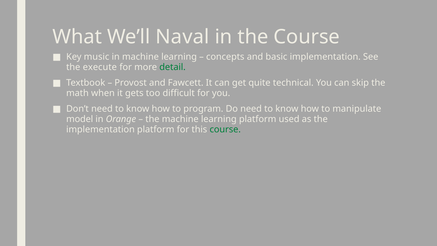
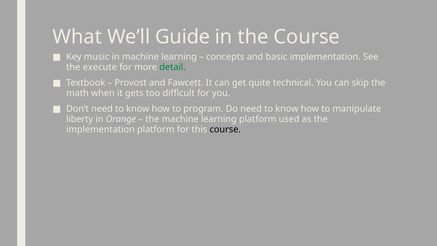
Naval: Naval -> Guide
model: model -> liberty
course at (225, 129) colour: green -> black
